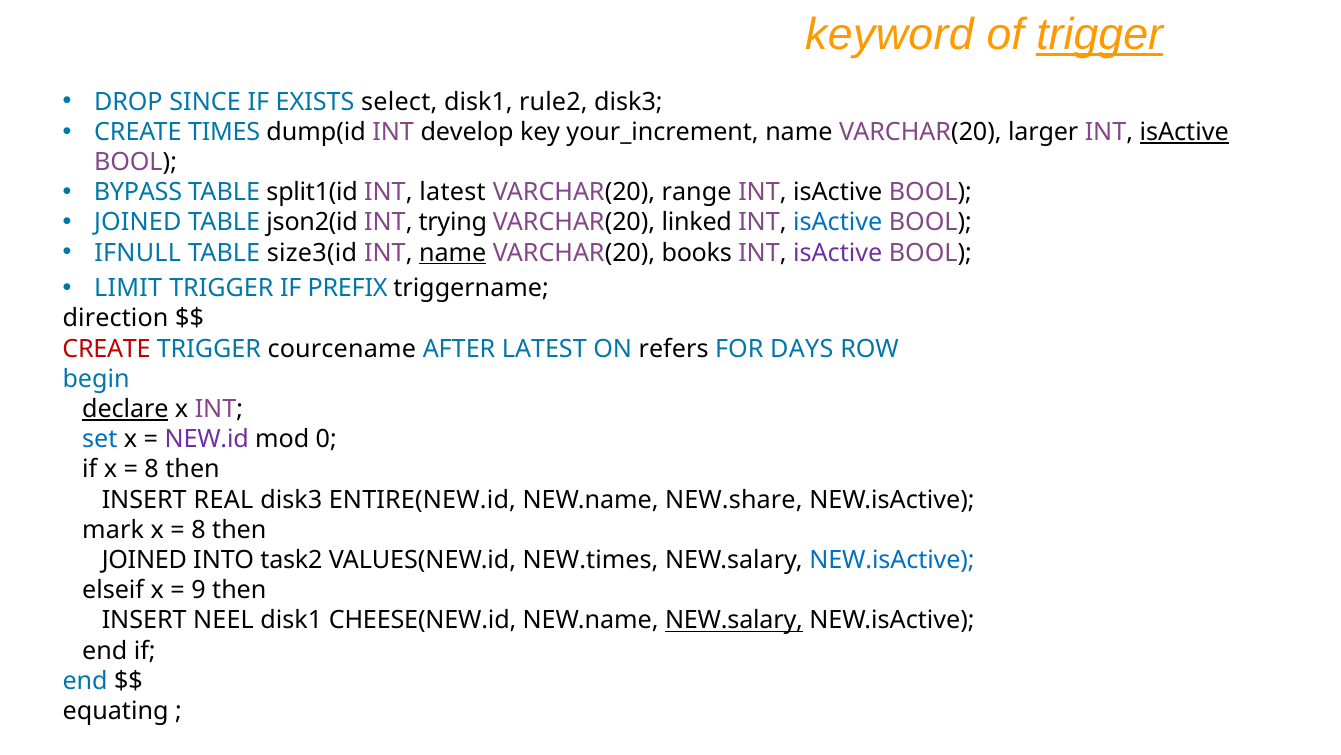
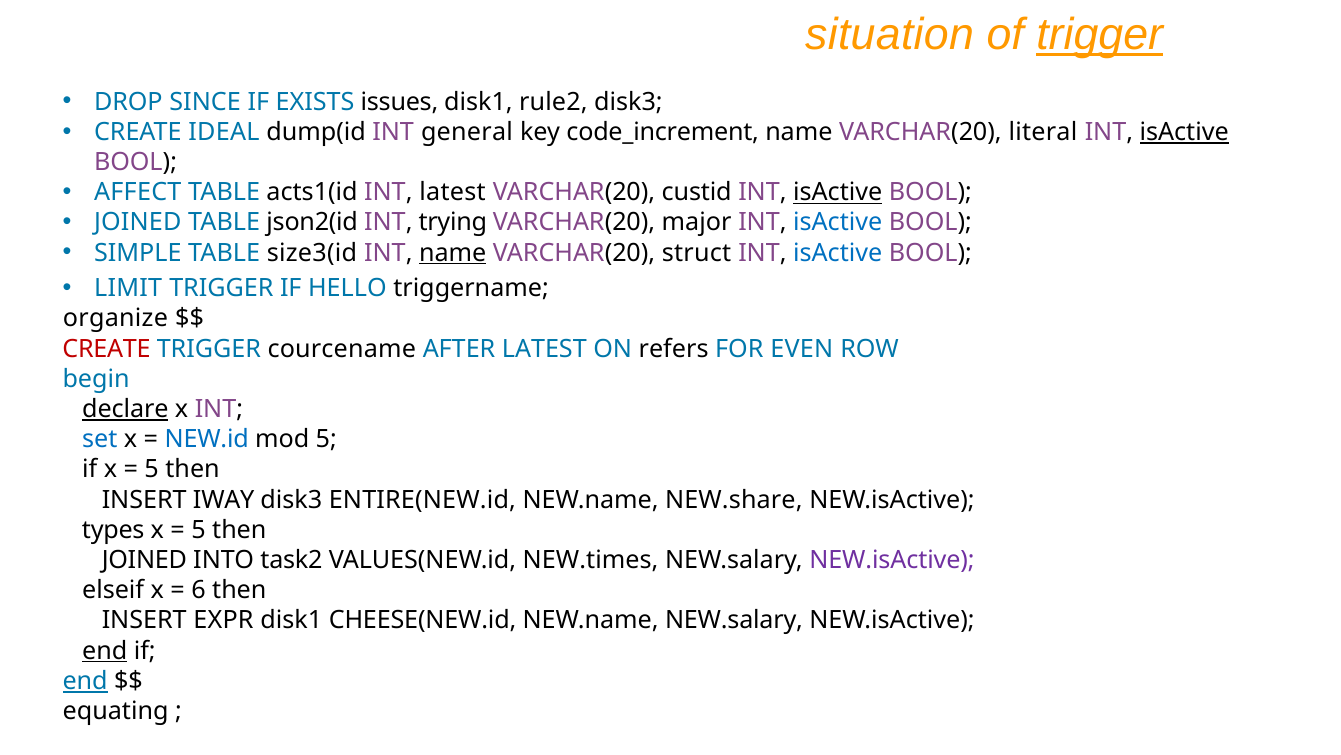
keyword: keyword -> situation
select: select -> issues
TIMES: TIMES -> IDEAL
develop: develop -> general
your_increment: your_increment -> code_increment
larger: larger -> literal
BYPASS: BYPASS -> AFFECT
split1(id: split1(id -> acts1(id
range: range -> custid
isActive at (838, 192) underline: none -> present
linked: linked -> major
IFNULL: IFNULL -> SIMPLE
books: books -> struct
isActive at (838, 253) colour: purple -> blue
PREFIX: PREFIX -> HELLO
direction: direction -> organize
DAYS: DAYS -> EVEN
NEW.id colour: purple -> blue
mod 0: 0 -> 5
8 at (152, 469): 8 -> 5
REAL: REAL -> IWAY
mark: mark -> types
8 at (199, 530): 8 -> 5
NEW.isActive at (892, 560) colour: blue -> purple
9: 9 -> 6
NEEL: NEEL -> EXPR
NEW.salary at (734, 620) underline: present -> none
end at (105, 650) underline: none -> present
end at (85, 680) underline: none -> present
